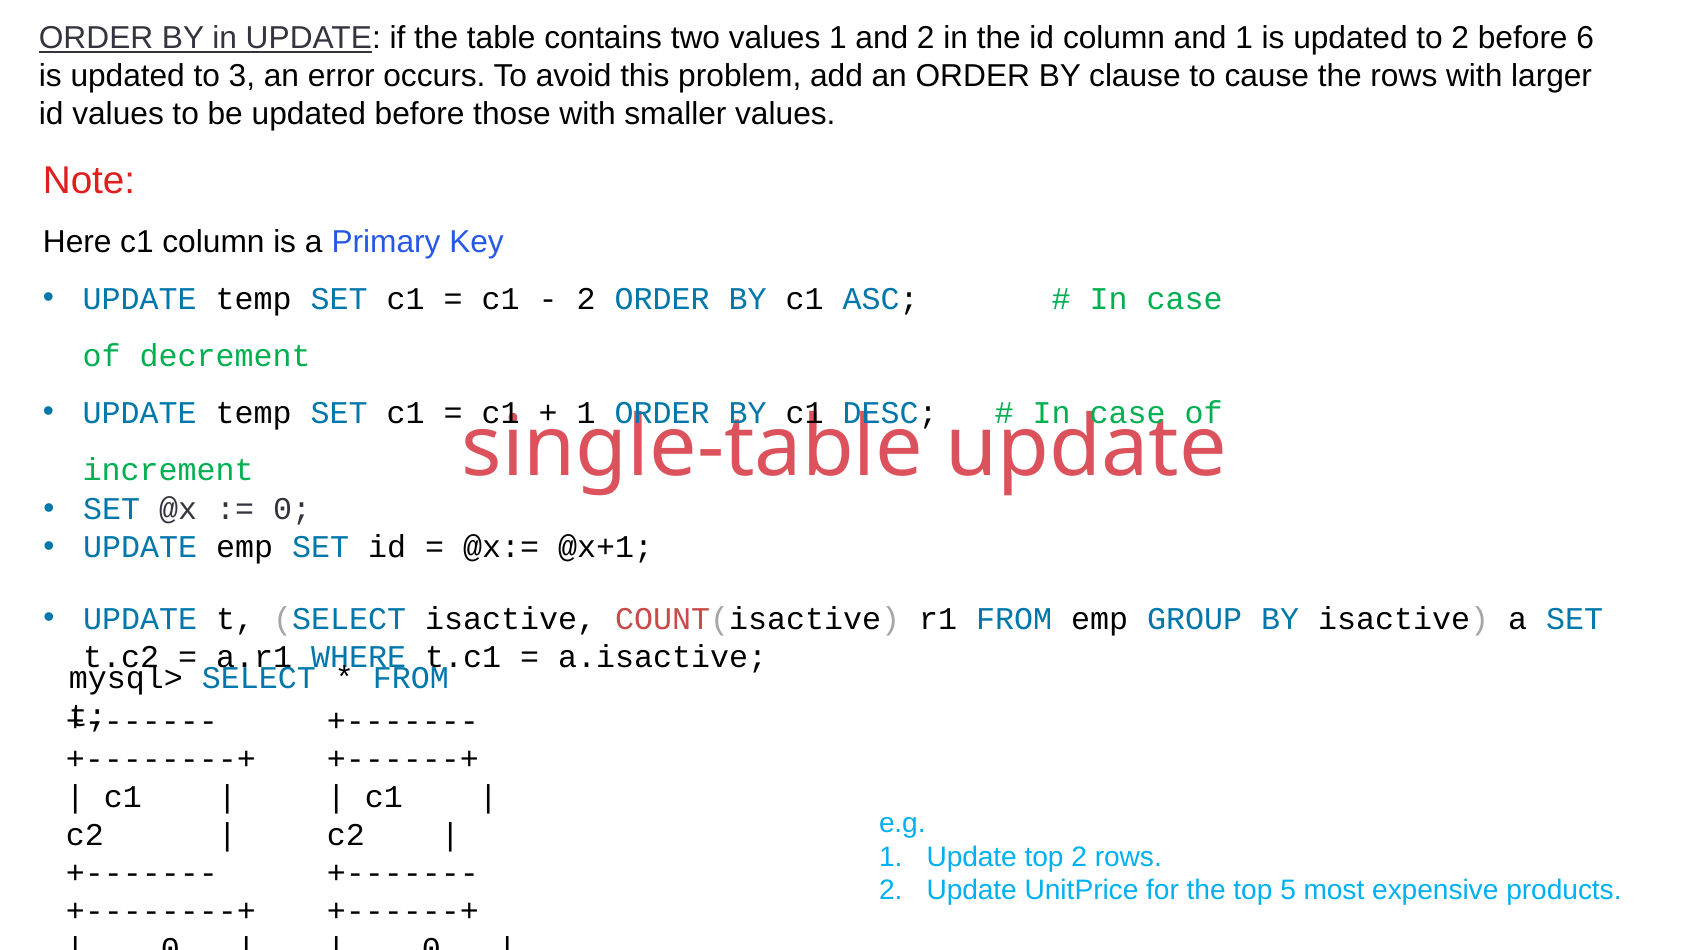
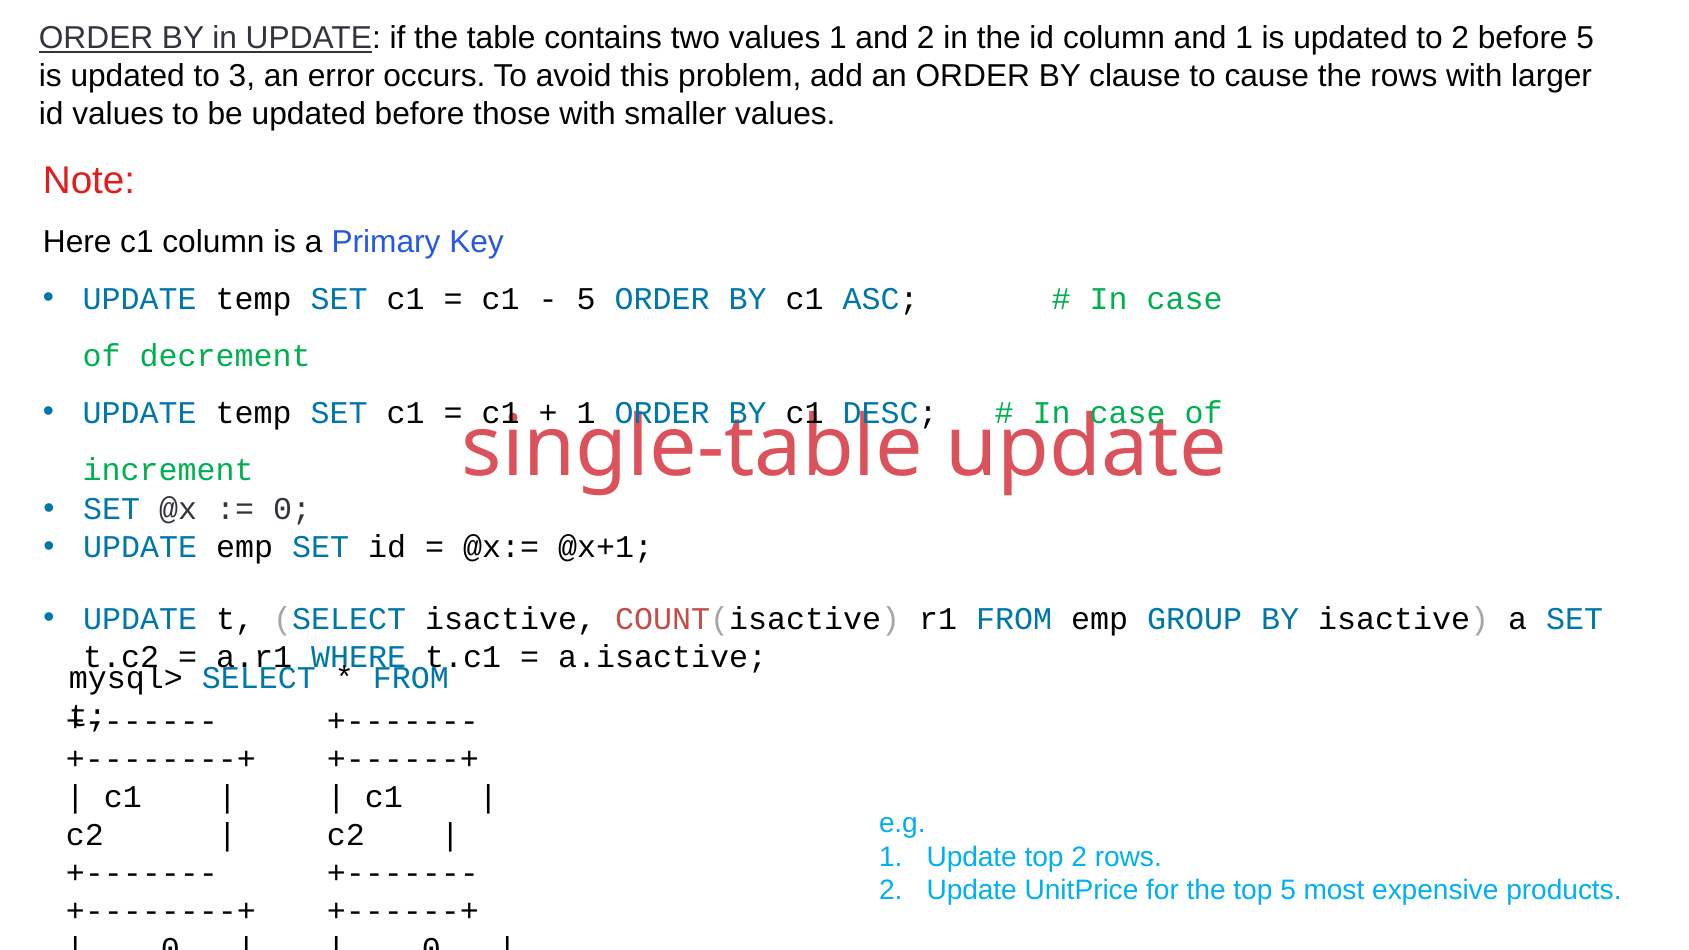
before 6: 6 -> 5
2 at (586, 299): 2 -> 5
